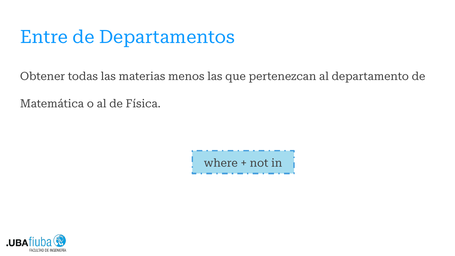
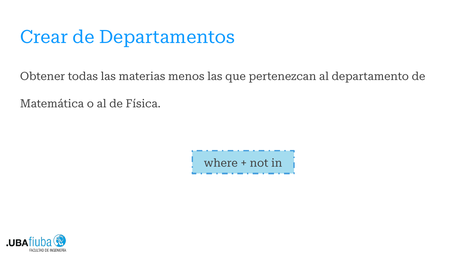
Entre: Entre -> Crear
